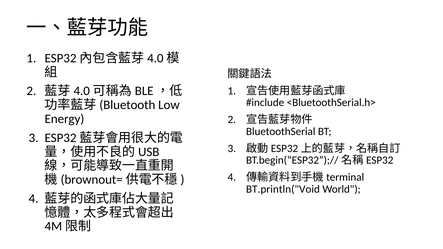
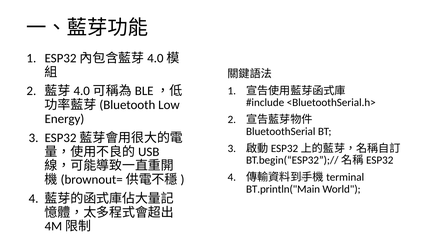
BT.println("Void: BT.println("Void -> BT.println("Main
